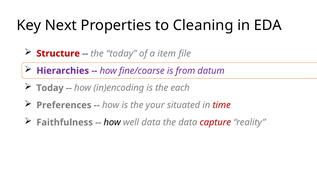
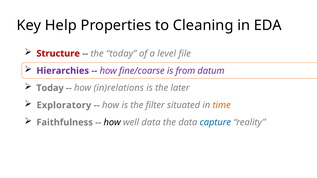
Next: Next -> Help
item: item -> level
in)encoding: in)encoding -> in)relations
each: each -> later
Preferences: Preferences -> Exploratory
your: your -> filter
time colour: red -> orange
capture colour: red -> blue
